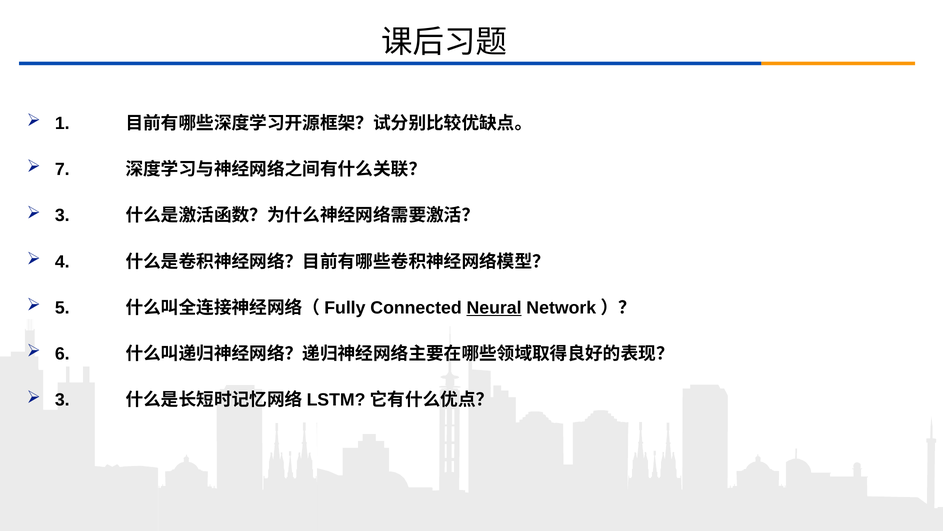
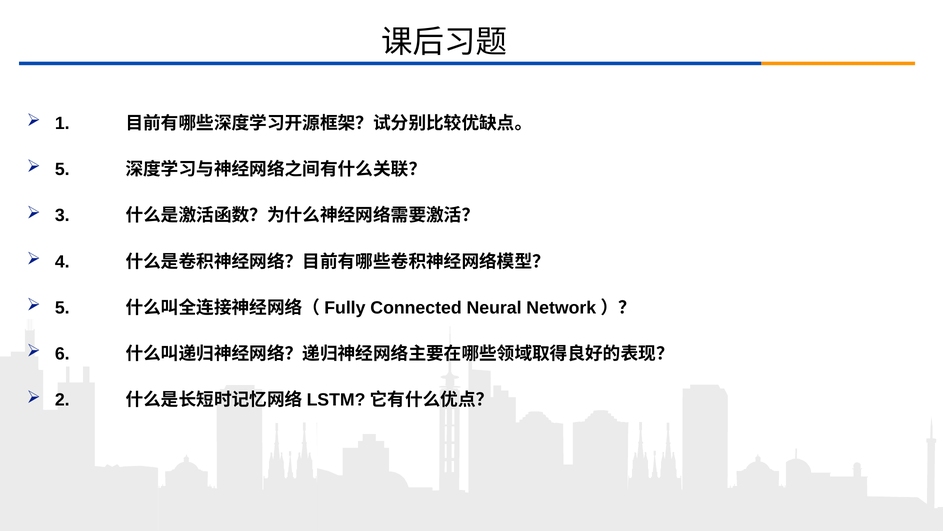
7 at (62, 169): 7 -> 5
Neural underline: present -> none
3 at (62, 400): 3 -> 2
